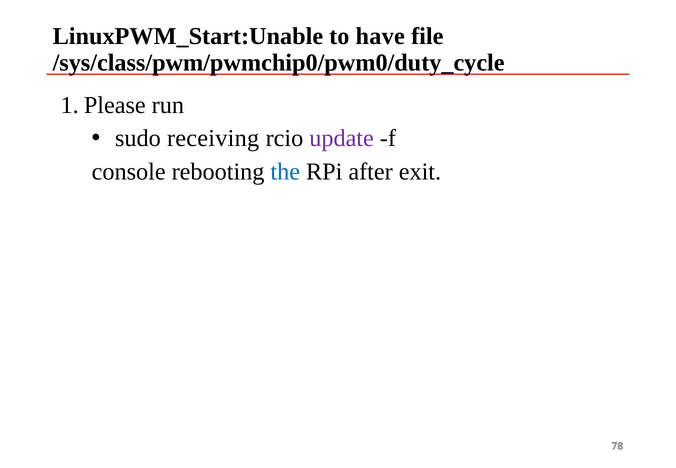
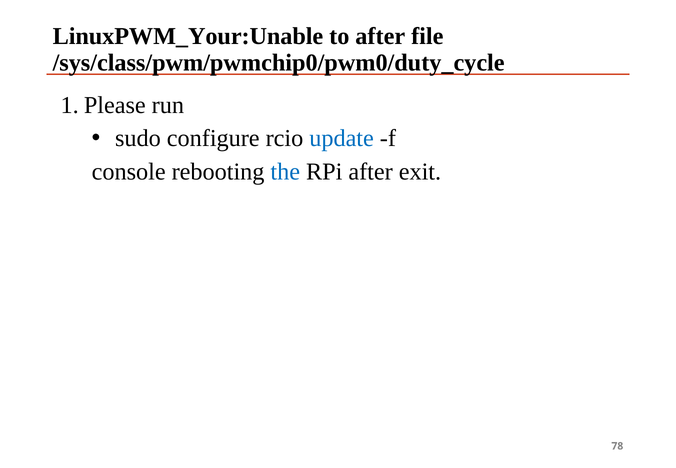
LinuxPWM_Start:Unable: LinuxPWM_Start:Unable -> LinuxPWM_Your:Unable
to have: have -> after
receiving: receiving -> configure
update colour: purple -> blue
